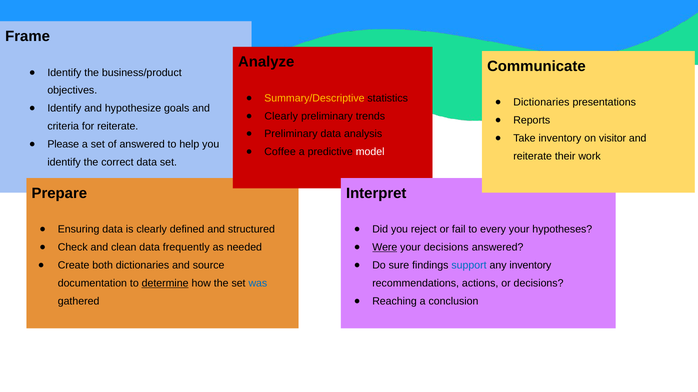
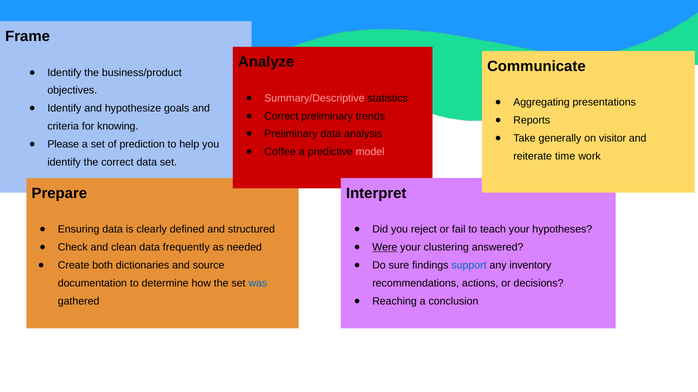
Summary/Descriptive colour: yellow -> pink
Dictionaries at (541, 103): Dictionaries -> Aggregating
Clearly at (281, 116): Clearly -> Correct
for reiterate: reiterate -> knowing
Take inventory: inventory -> generally
of answered: answered -> prediction
model colour: white -> pink
their: their -> time
every: every -> teach
your decisions: decisions -> clustering
determine underline: present -> none
